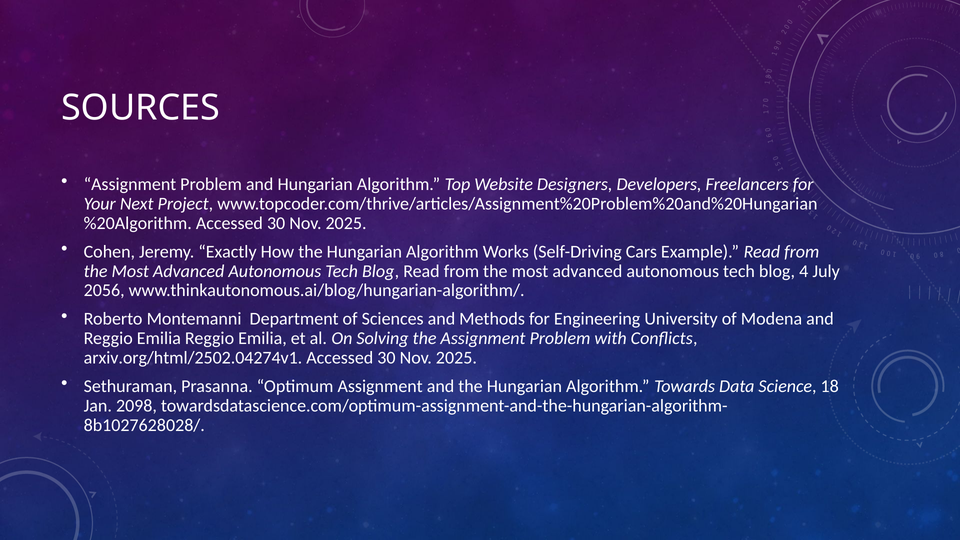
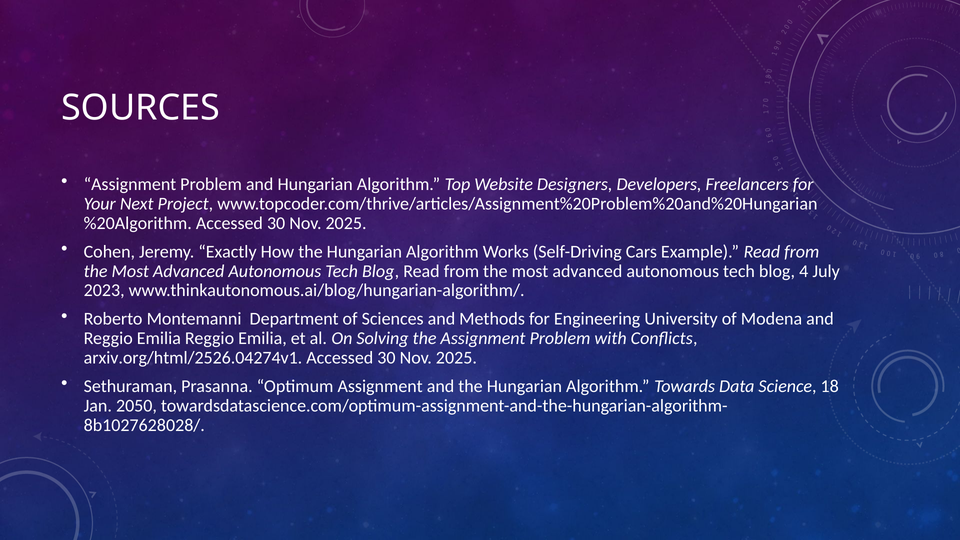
2056: 2056 -> 2023
arxiv.org/html/2502.04274v1: arxiv.org/html/2502.04274v1 -> arxiv.org/html/2526.04274v1
2098: 2098 -> 2050
